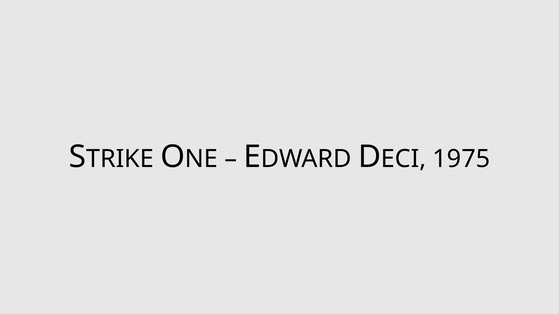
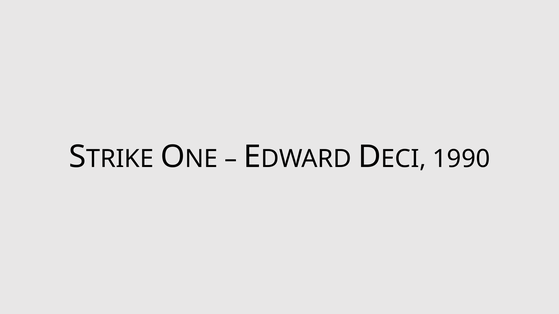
1975: 1975 -> 1990
